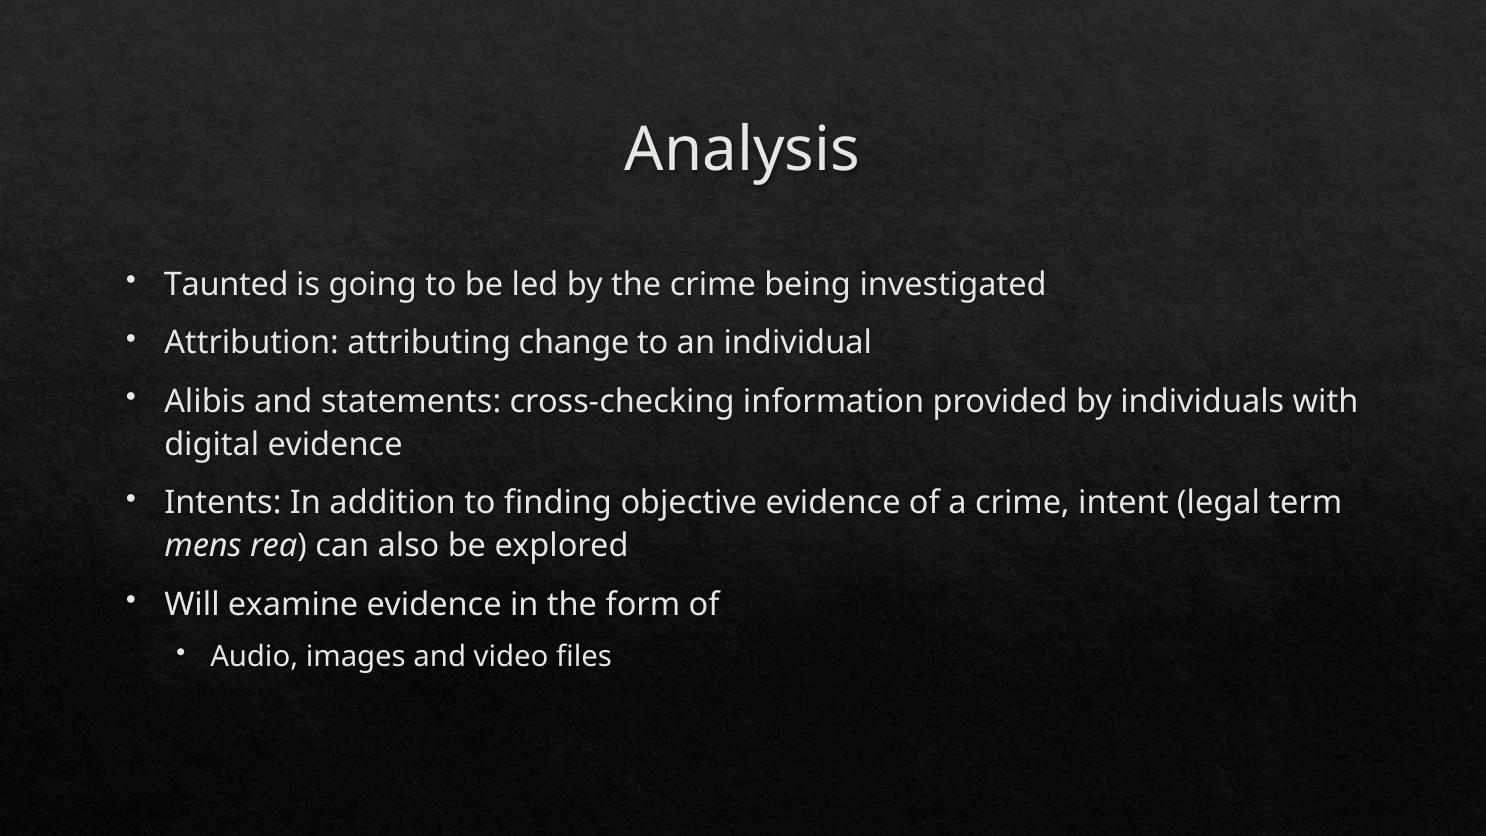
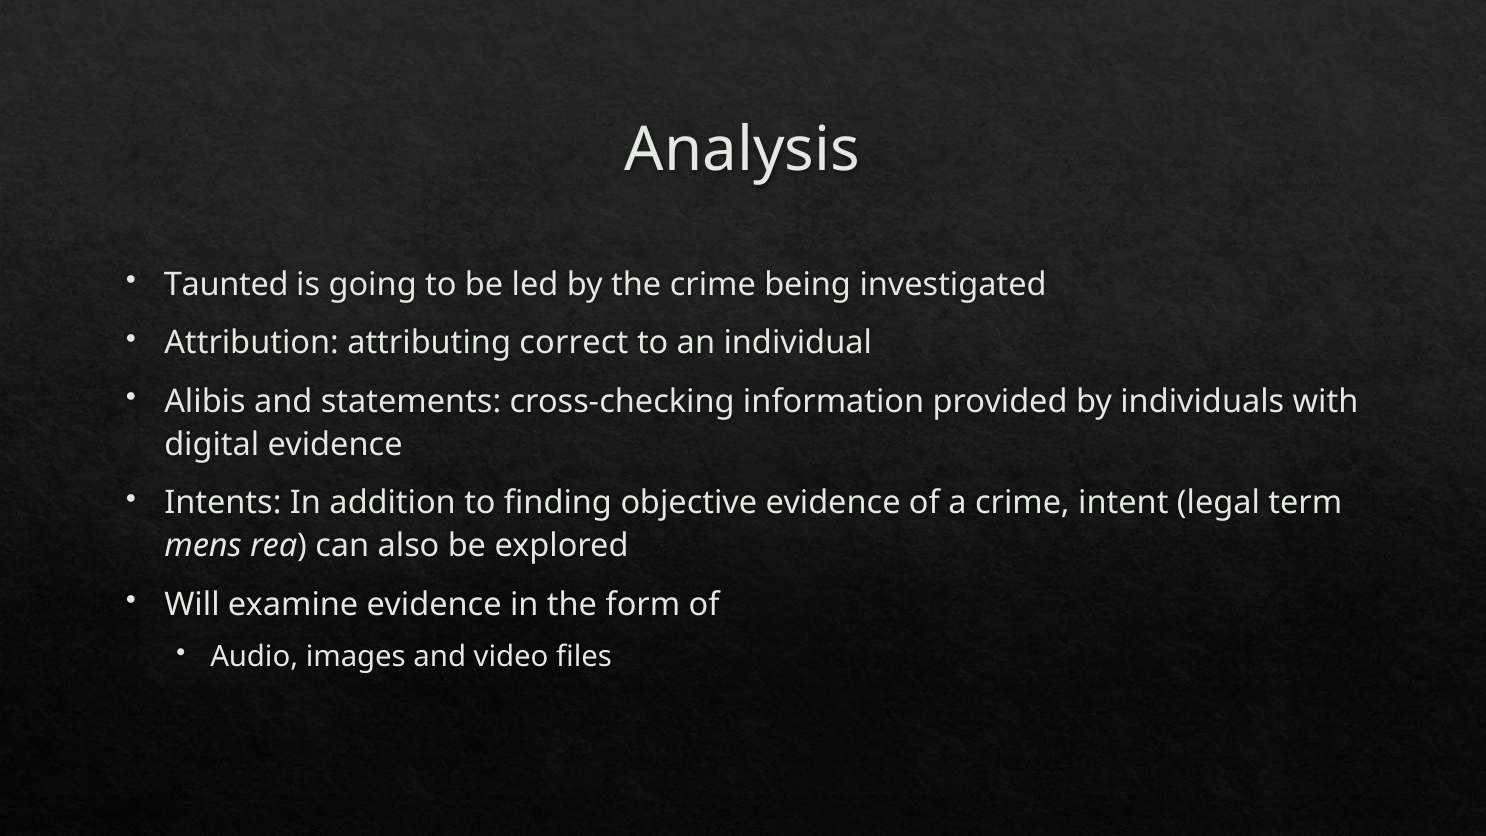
change: change -> correct
